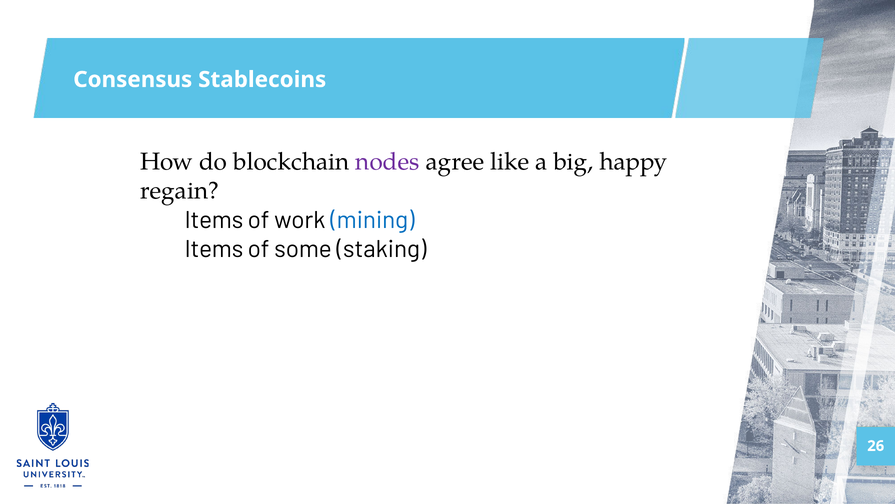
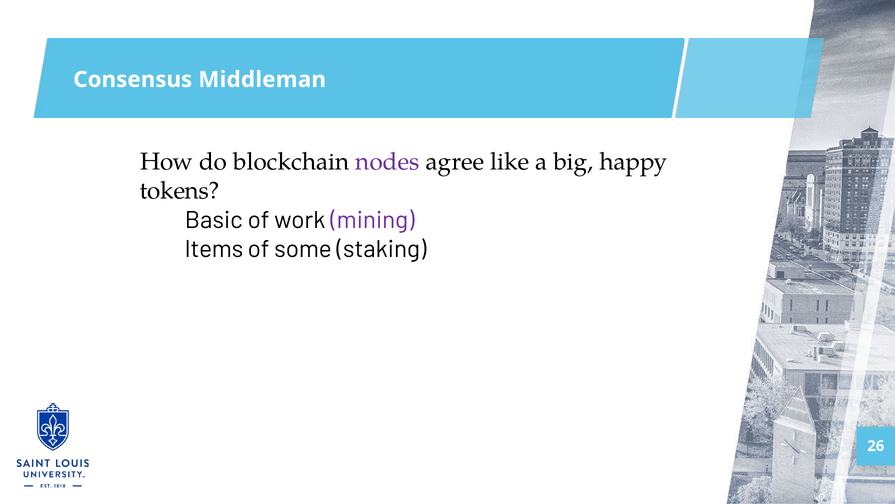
Stablecoins: Stablecoins -> Middleman
regain: regain -> tokens
Items at (214, 220): Items -> Basic
mining colour: blue -> purple
